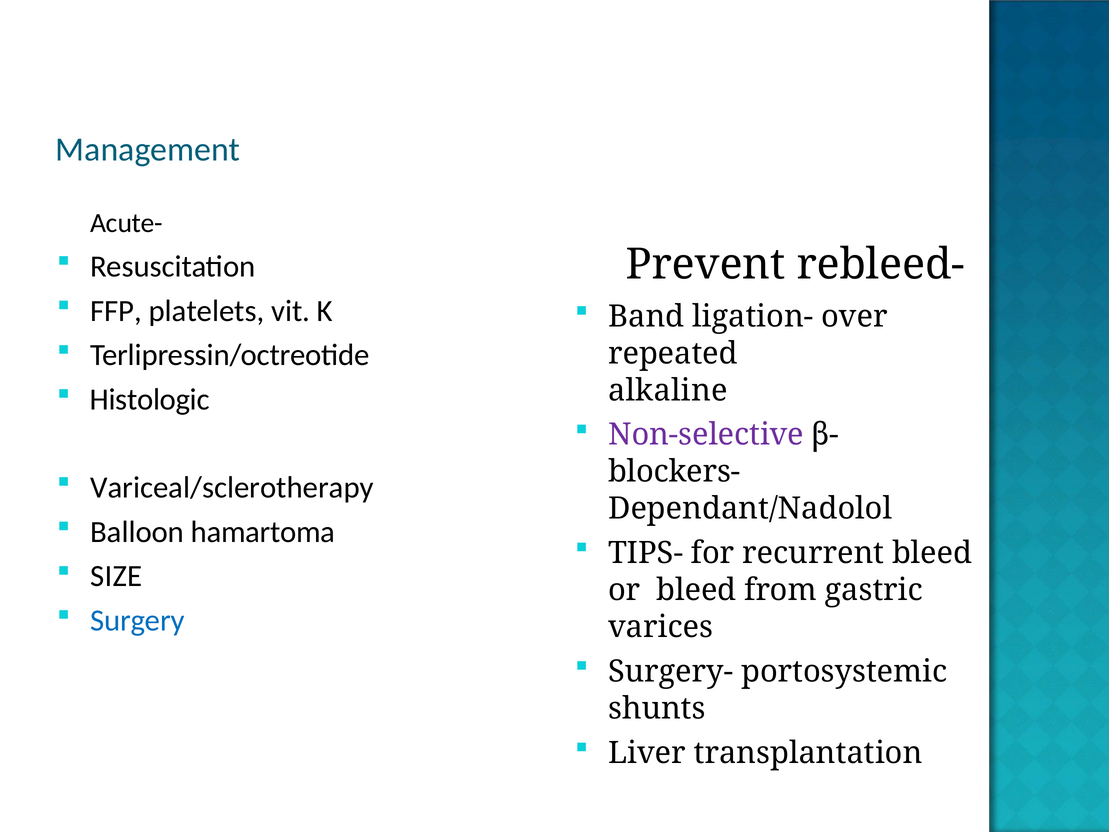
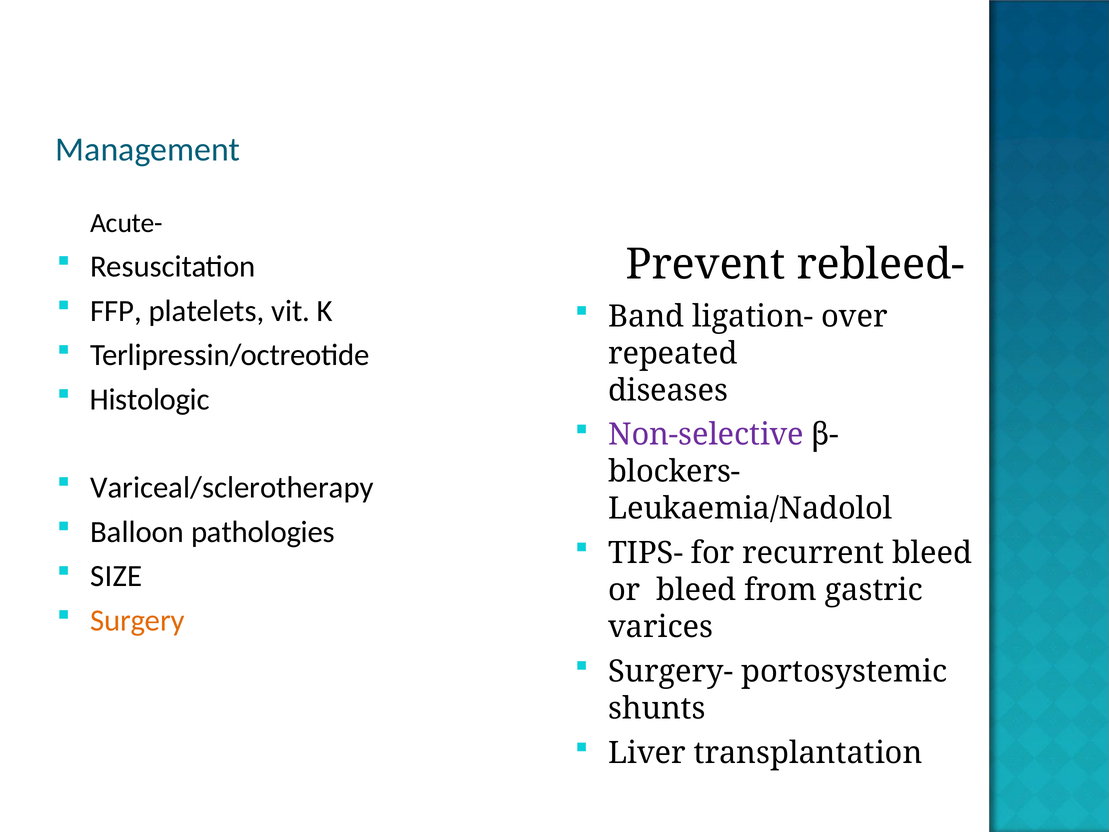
alkaline: alkaline -> diseases
Dependant/Nadolol: Dependant/Nadolol -> Leukaemia/Nadolol
hamartoma: hamartoma -> pathologies
Surgery colour: blue -> orange
